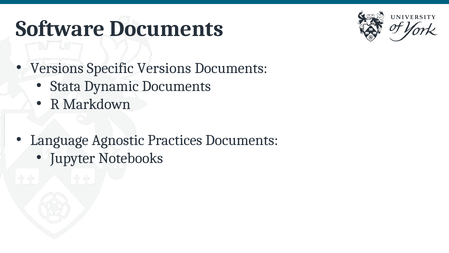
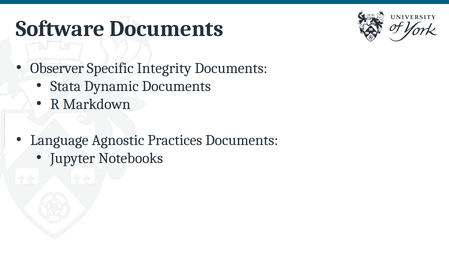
Versions at (57, 68): Versions -> Observer
Specific Versions: Versions -> Integrity
